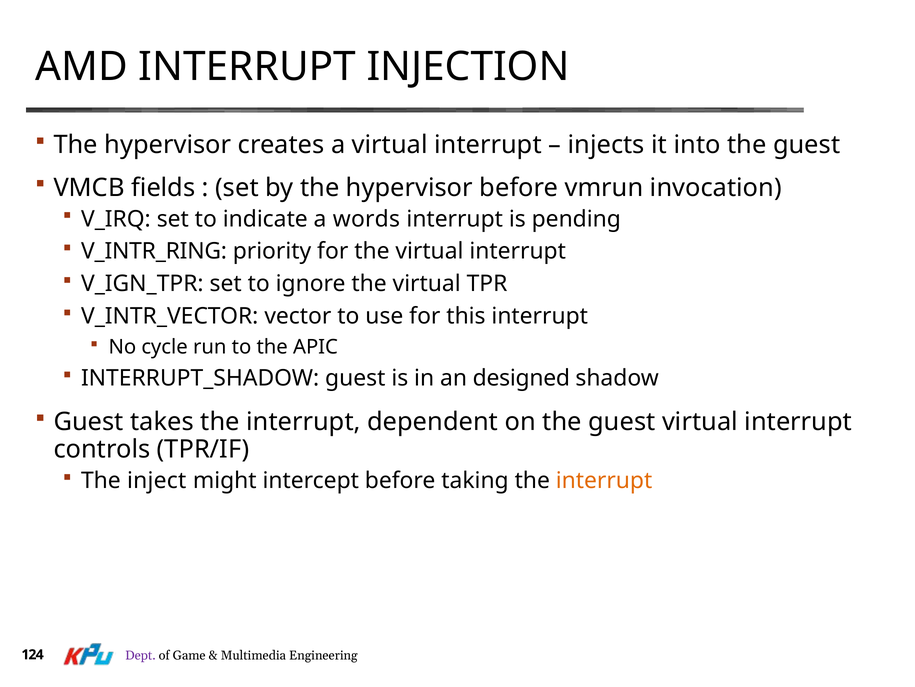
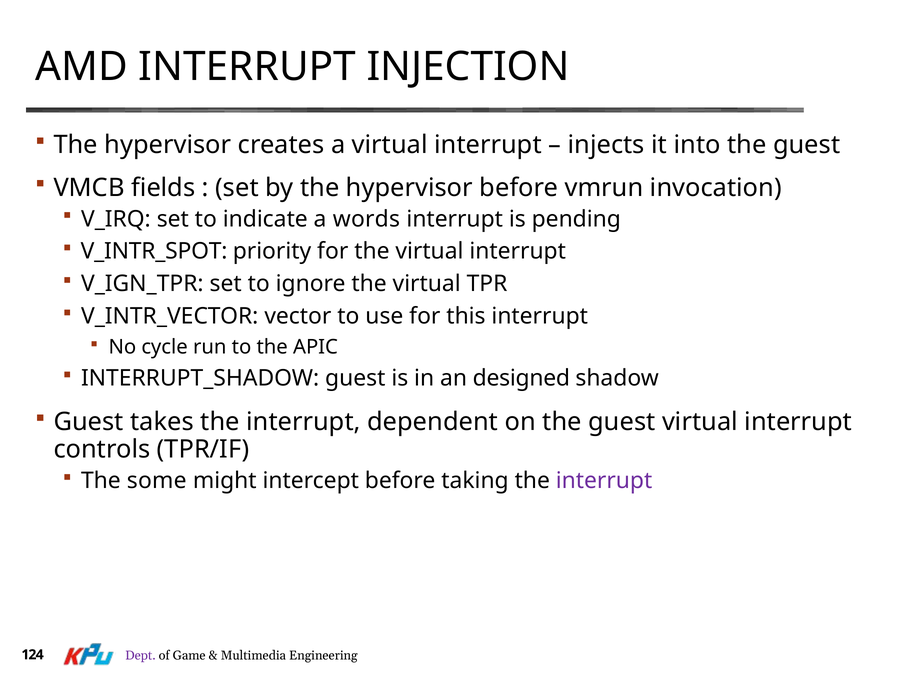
V_INTR_RING: V_INTR_RING -> V_INTR_SPOT
inject: inject -> some
interrupt at (604, 480) colour: orange -> purple
